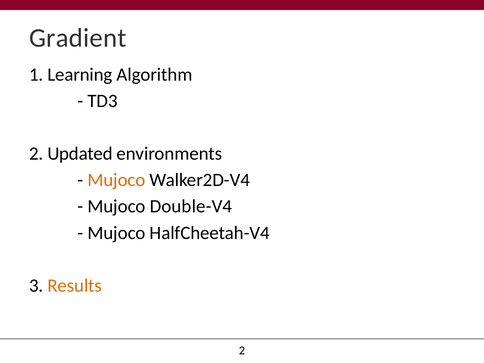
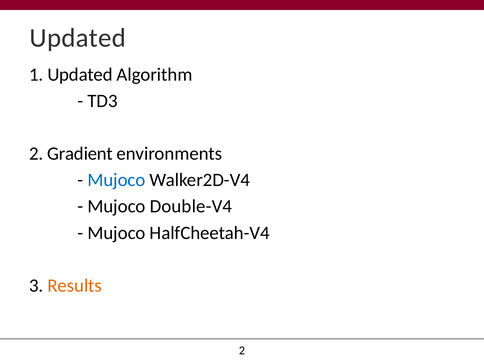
Gradient at (78, 38): Gradient -> Updated
1 Learning: Learning -> Updated
Updated: Updated -> Gradient
Mujoco at (116, 180) colour: orange -> blue
